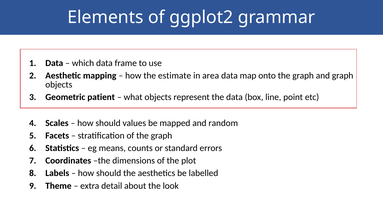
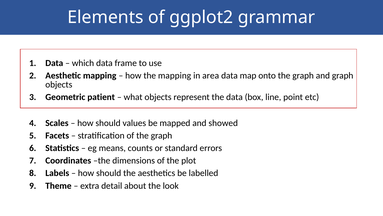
the estimate: estimate -> mapping
random: random -> showed
